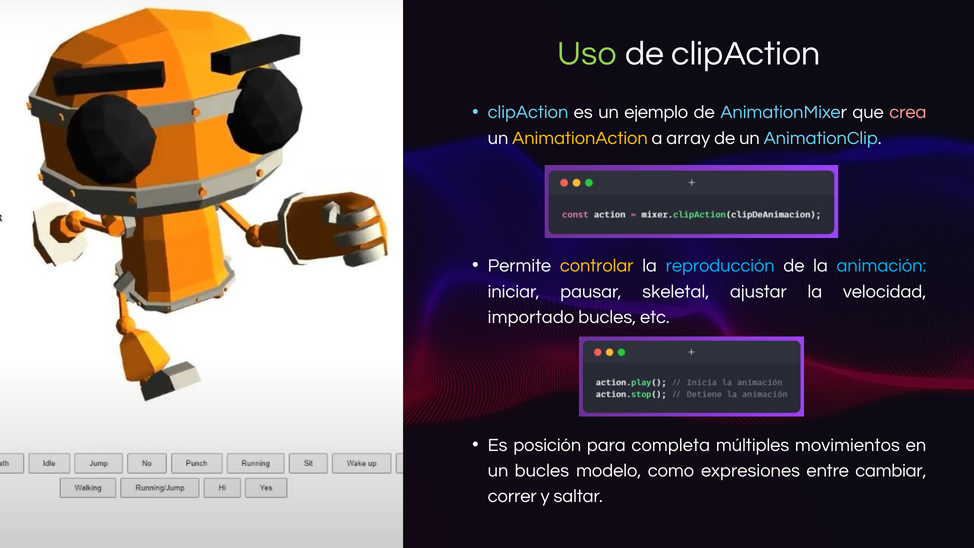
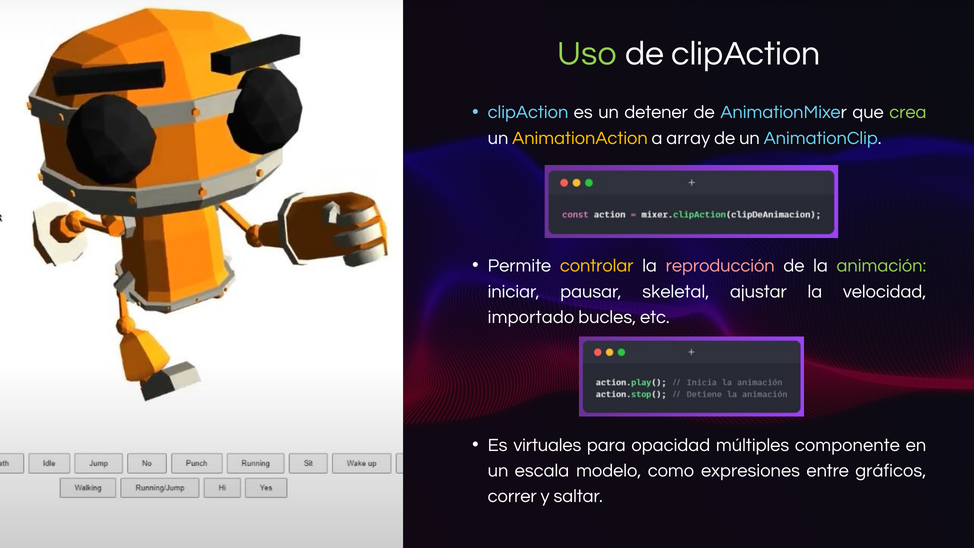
ejemplo: ejemplo -> detener
crea colour: pink -> light green
reproducción colour: light blue -> pink
animación colour: light blue -> light green
posición: posición -> virtuales
completa: completa -> opacidad
movimientos: movimientos -> componente
un bucles: bucles -> escala
cambiar: cambiar -> gráficos
